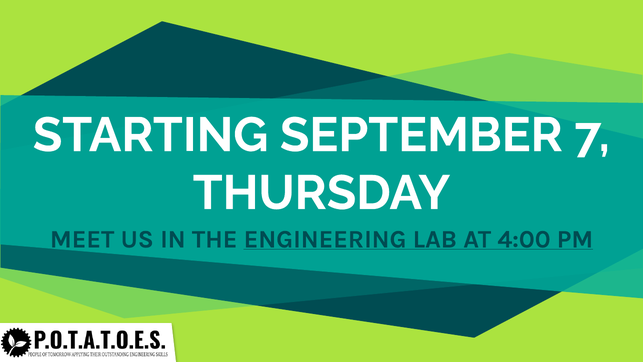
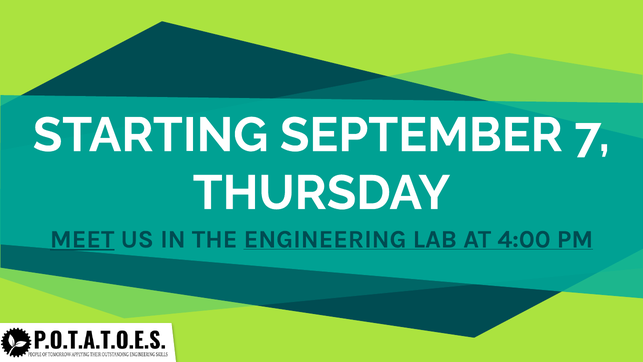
MEET underline: none -> present
